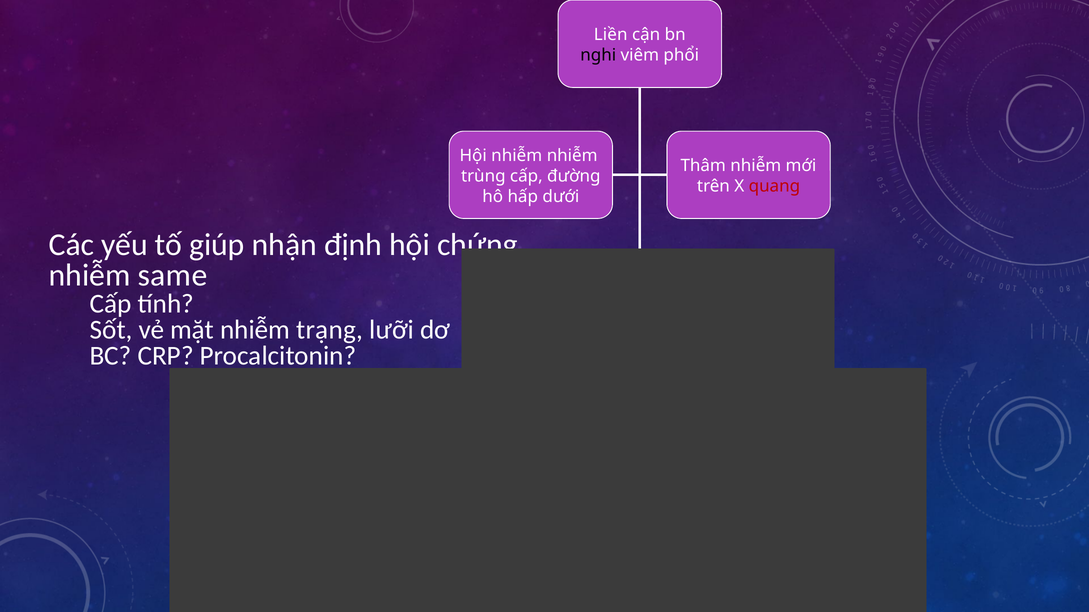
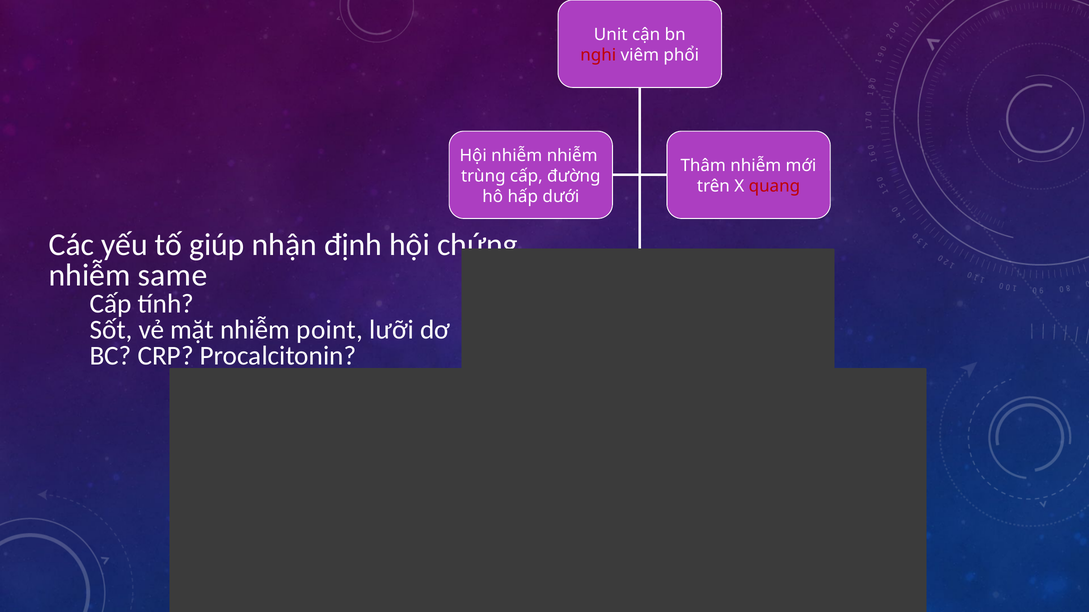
Liền: Liền -> Unit
nghi colour: black -> red
trạng: trạng -> point
